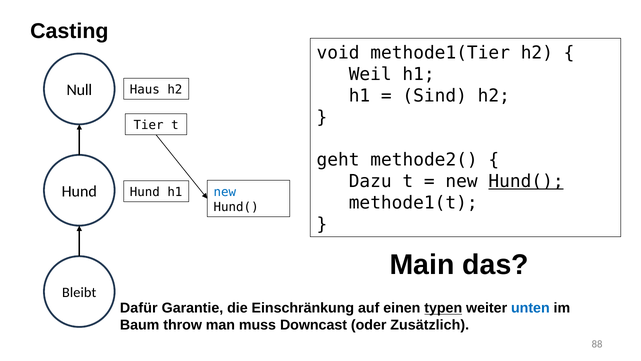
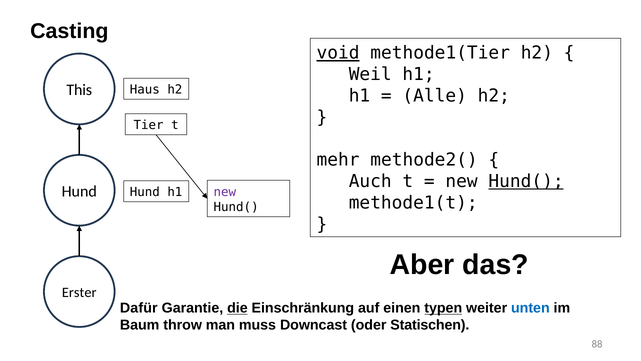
void underline: none -> present
Null: Null -> This
Sind: Sind -> Alle
geht: geht -> mehr
Dazu: Dazu -> Auch
new at (225, 192) colour: blue -> purple
Main: Main -> Aber
Bleibt: Bleibt -> Erster
die underline: none -> present
Zusätzlich: Zusätzlich -> Statischen
